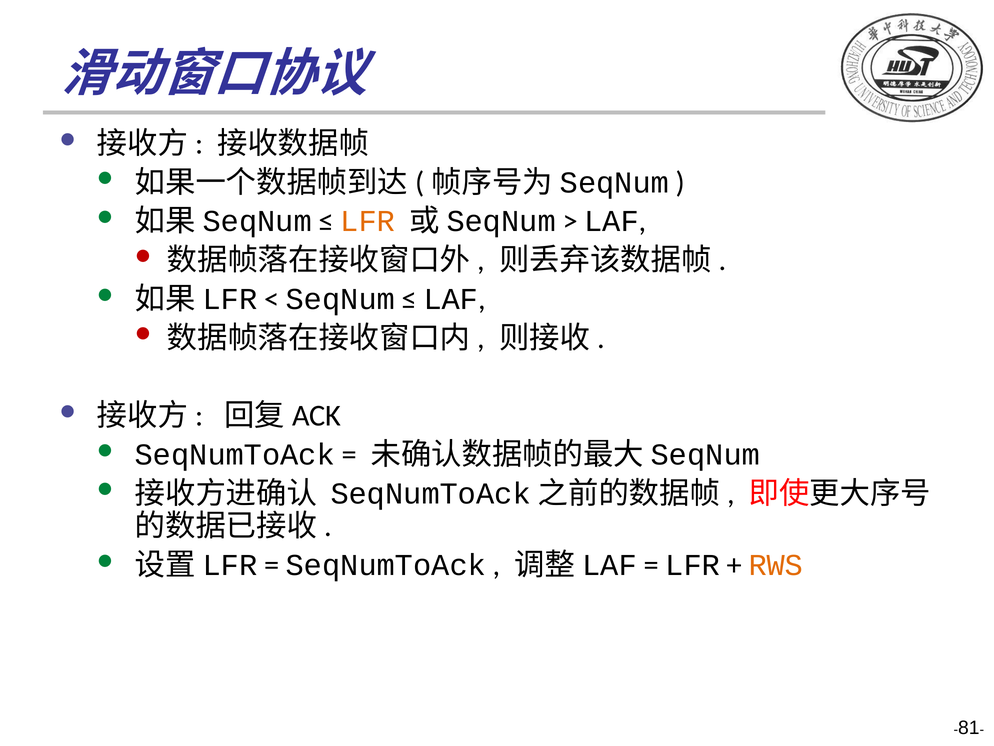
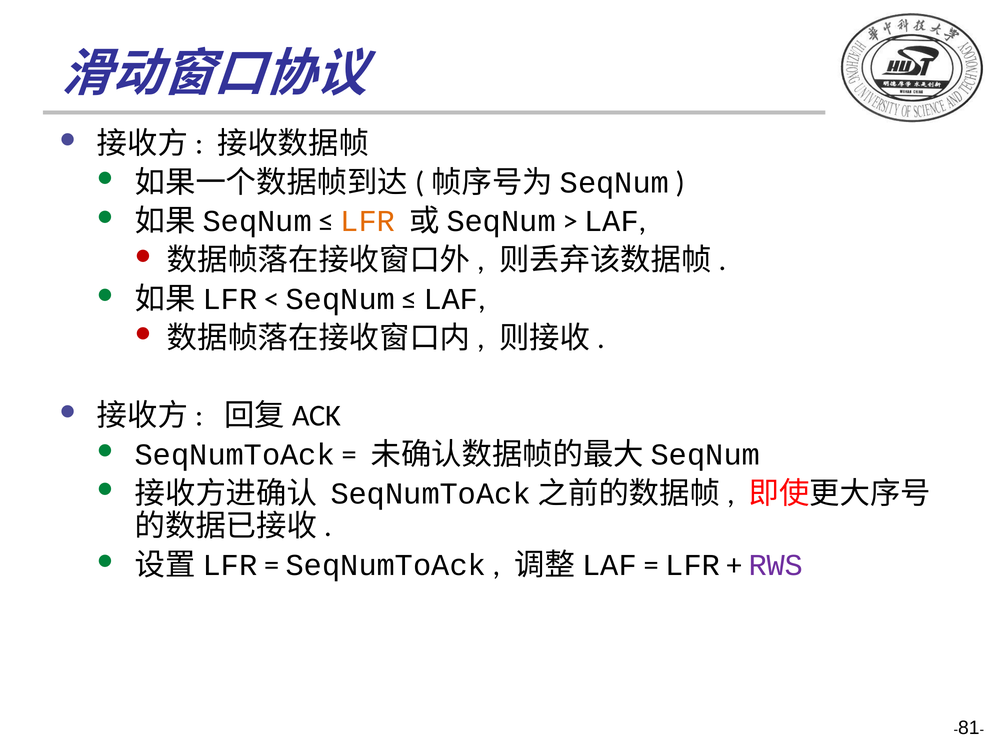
RWS colour: orange -> purple
